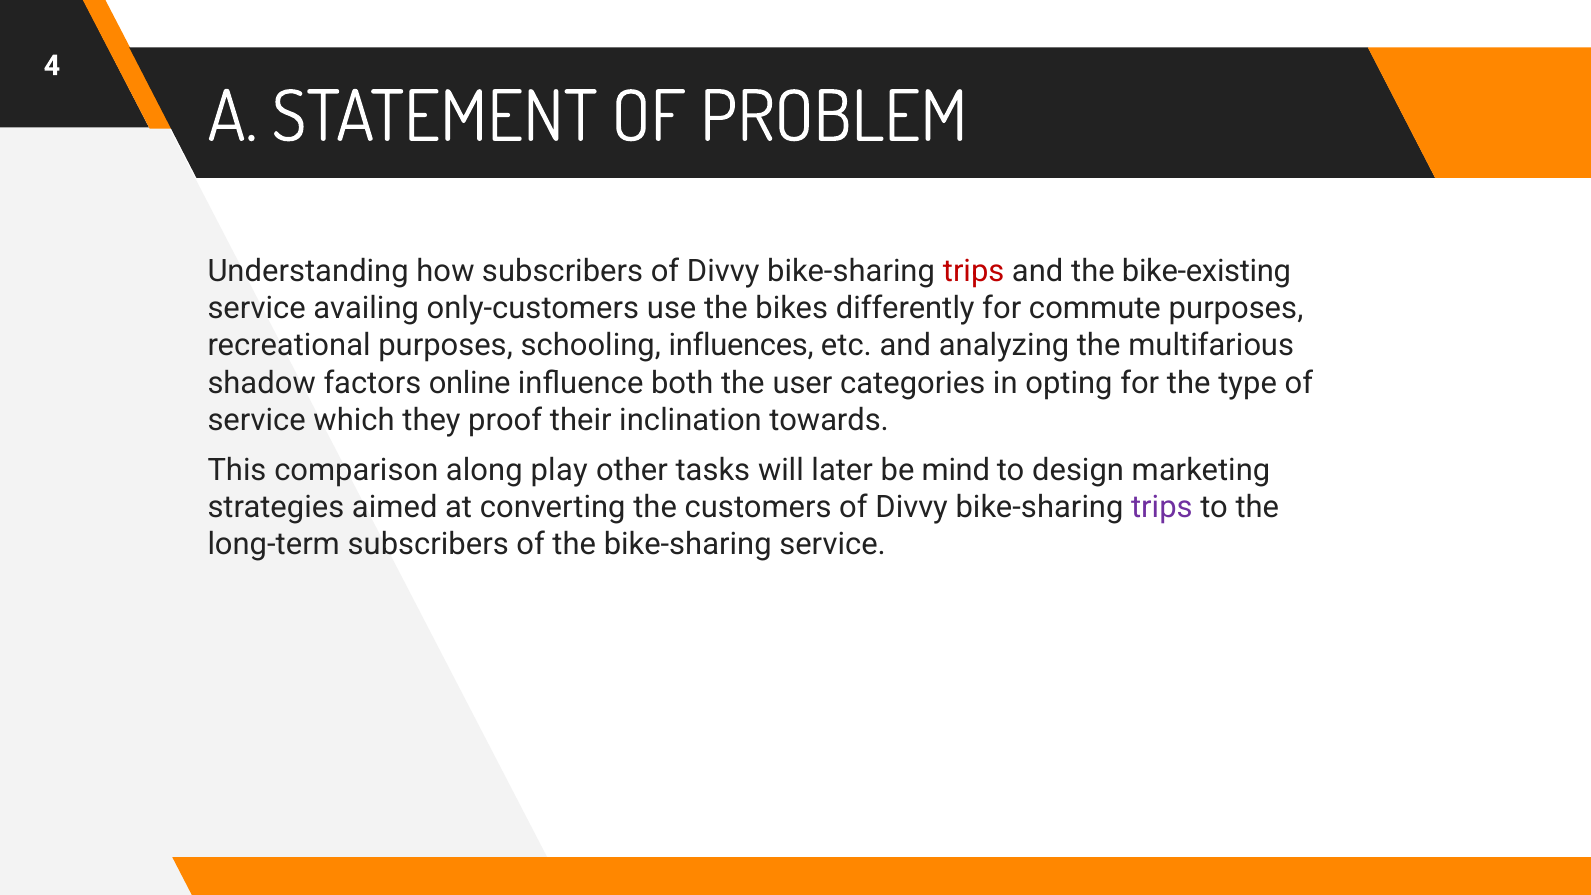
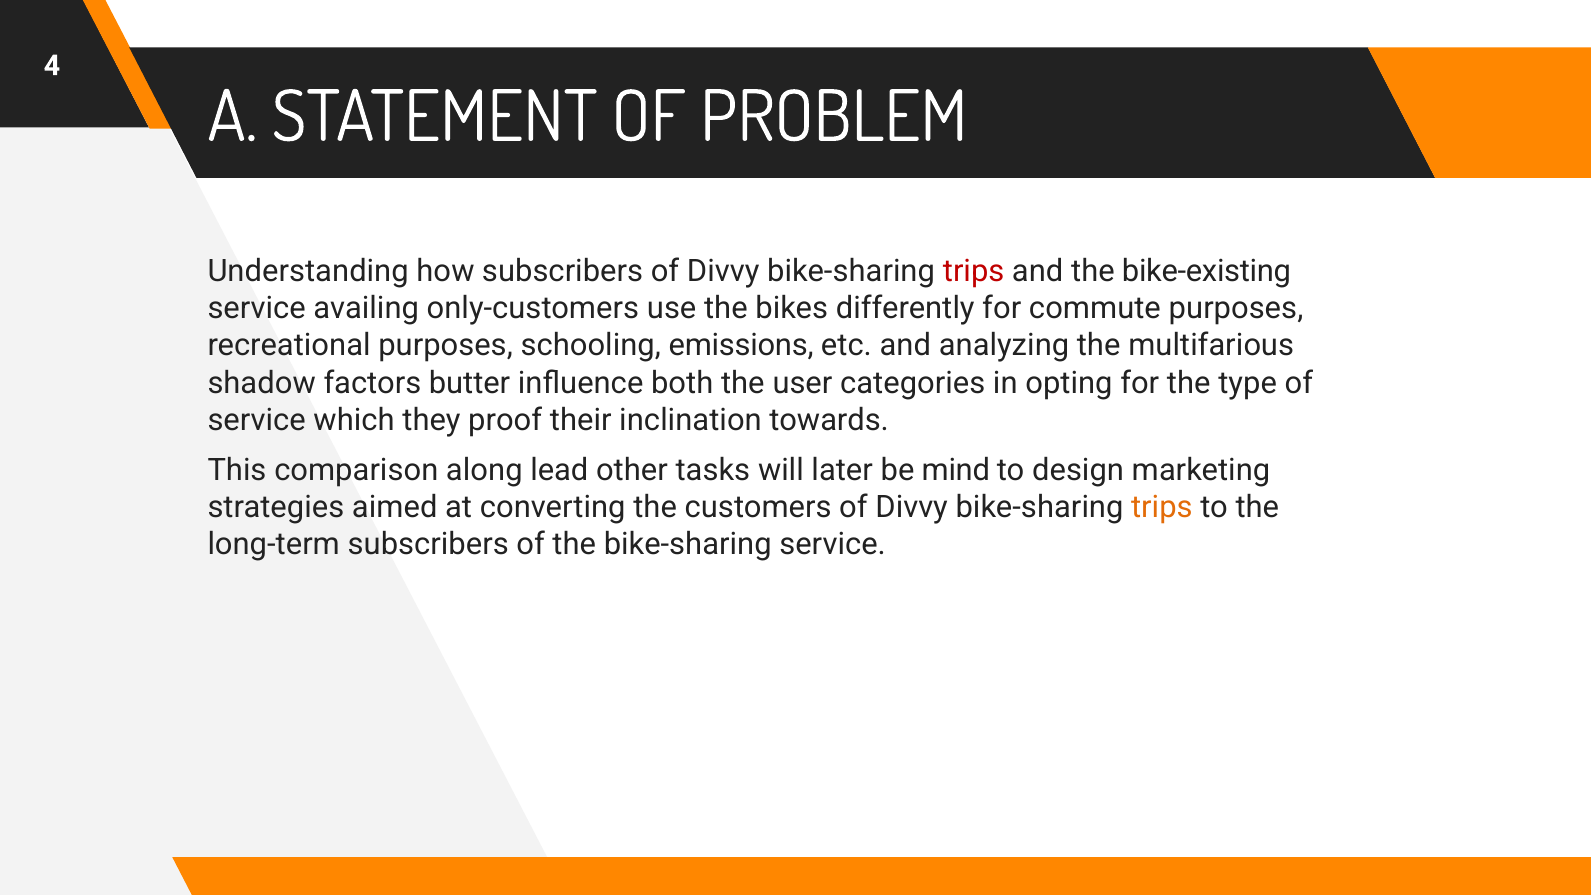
influences: influences -> emissions
online: online -> butter
play: play -> lead
trips at (1162, 508) colour: purple -> orange
